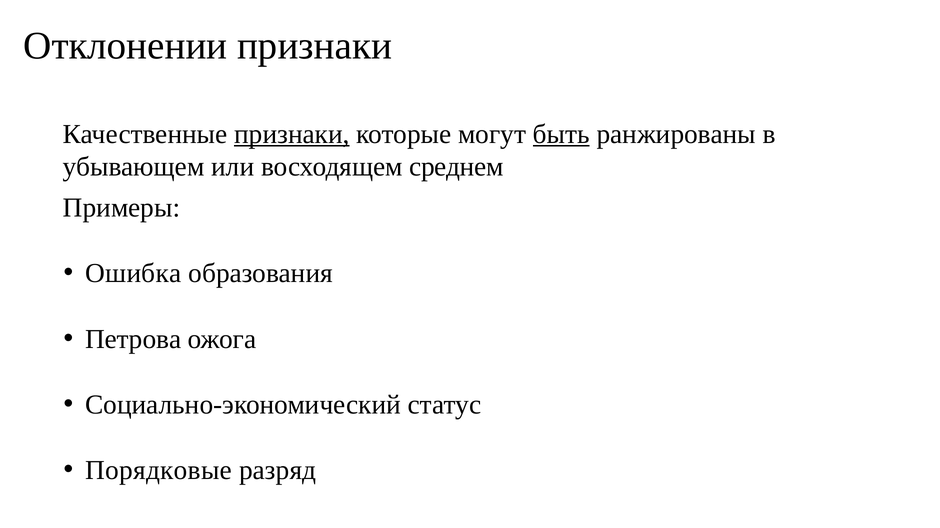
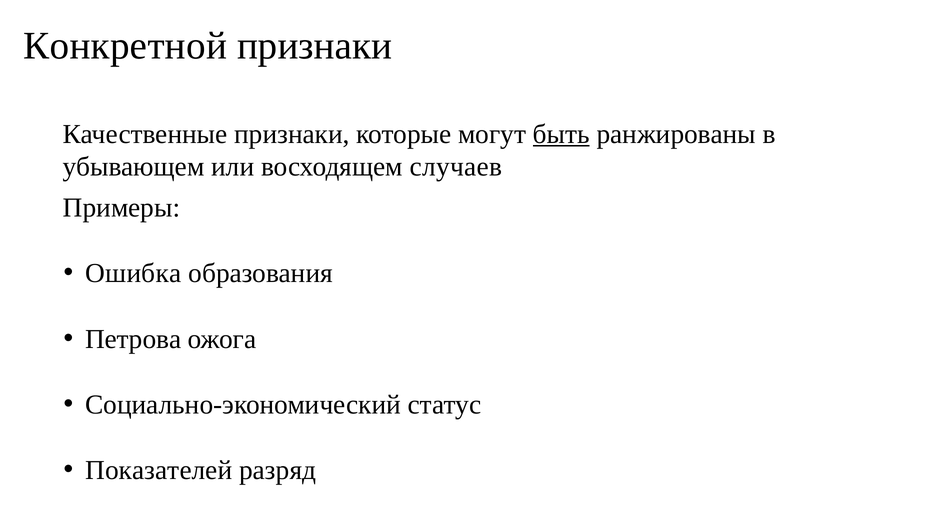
Отклонении: Отклонении -> Конкретной
признаки at (292, 134) underline: present -> none
среднем: среднем -> случаев
Порядковые: Порядковые -> Показателей
